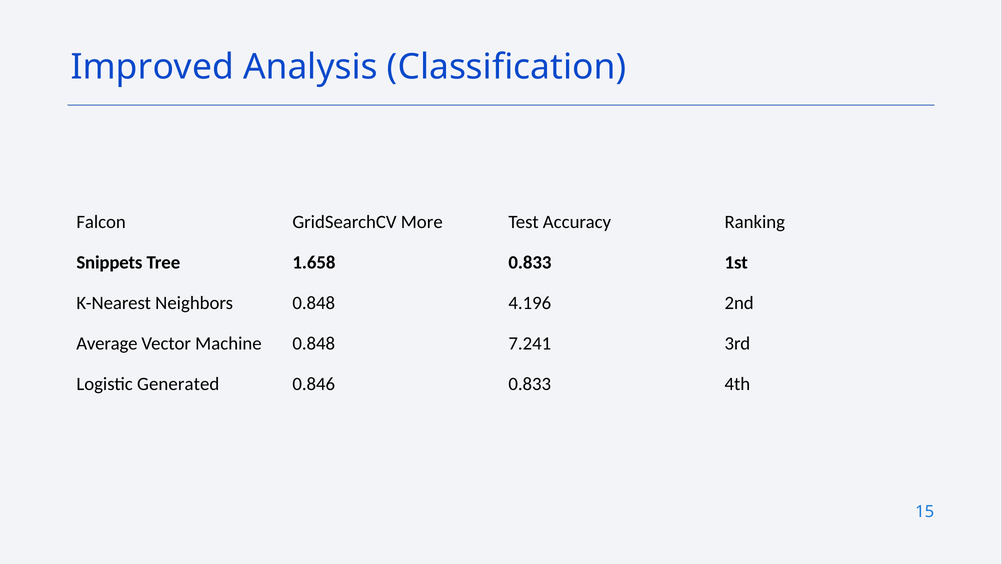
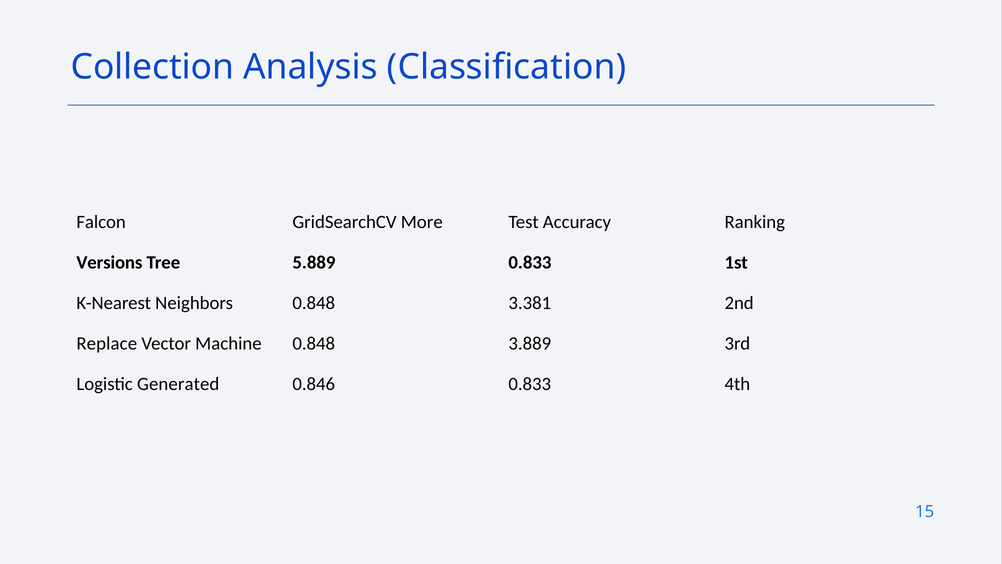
Improved: Improved -> Collection
Snippets: Snippets -> Versions
1.658: 1.658 -> 5.889
4.196: 4.196 -> 3.381
Average: Average -> Replace
7.241: 7.241 -> 3.889
